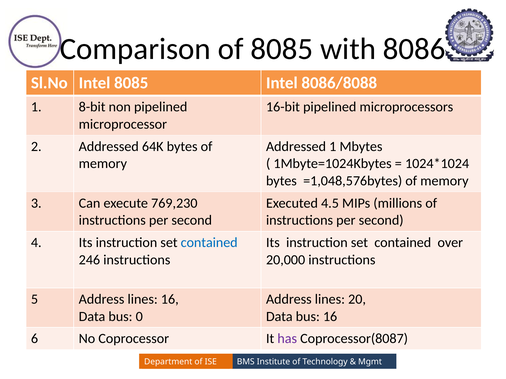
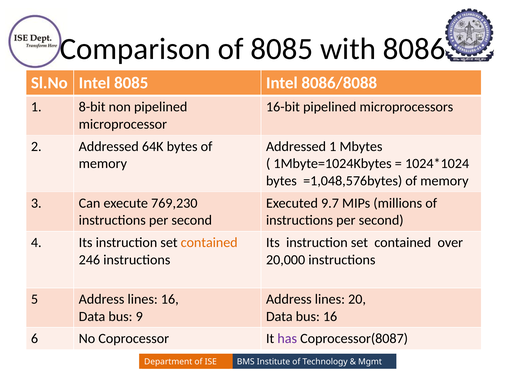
4.5: 4.5 -> 9.7
contained at (209, 243) colour: blue -> orange
0: 0 -> 9
